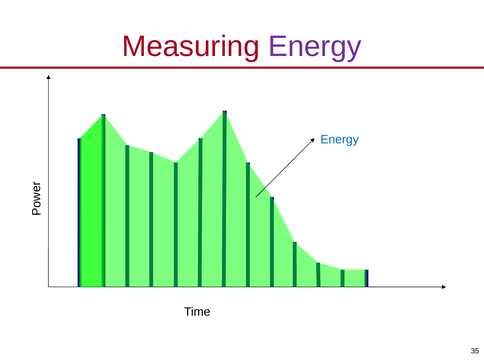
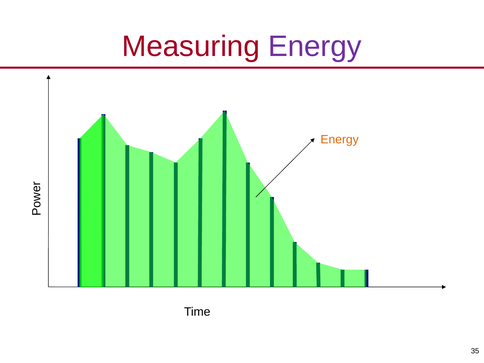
Energy at (340, 140) colour: blue -> orange
